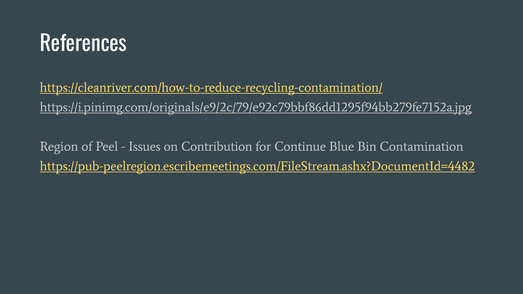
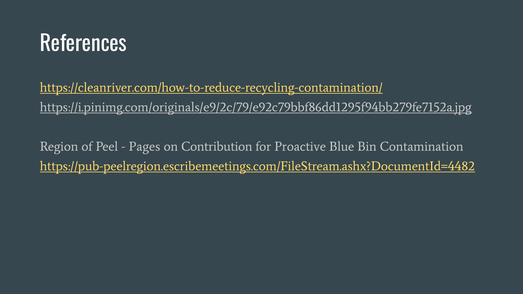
Issues: Issues -> Pages
Continue: Continue -> Proactive
